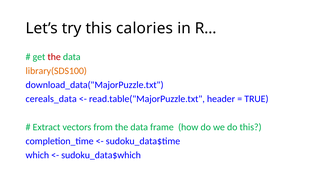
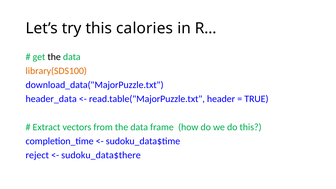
the at (54, 57) colour: red -> black
cereals_data: cereals_data -> header_data
which: which -> reject
sudoku_data$which: sudoku_data$which -> sudoku_data$there
